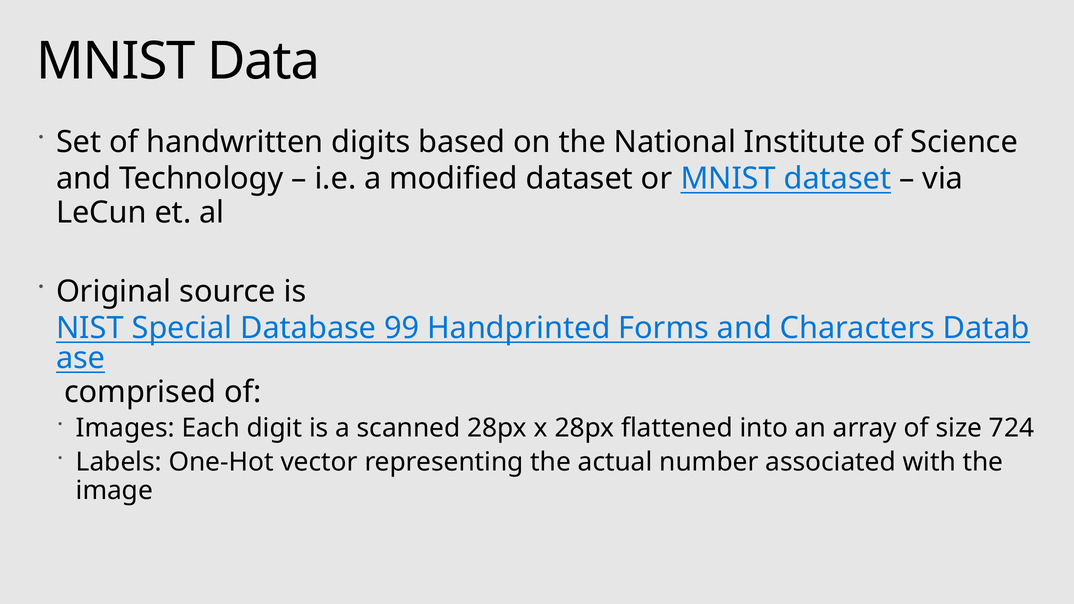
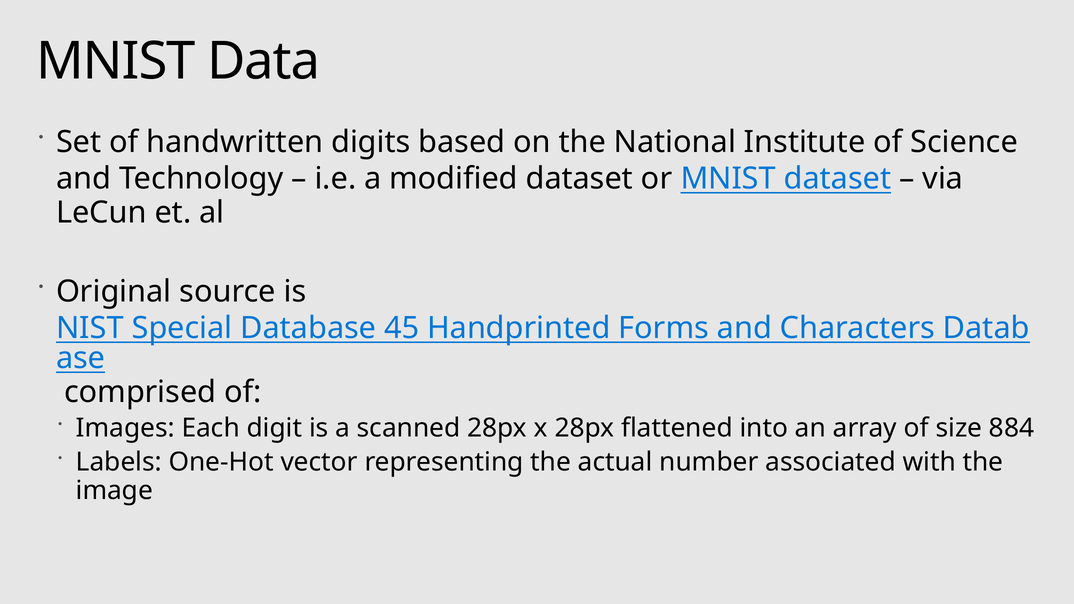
99: 99 -> 45
724: 724 -> 884
